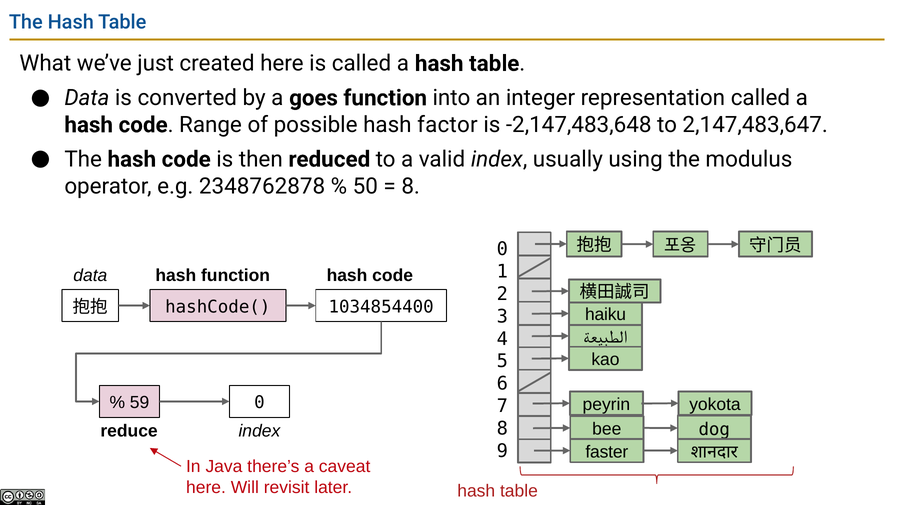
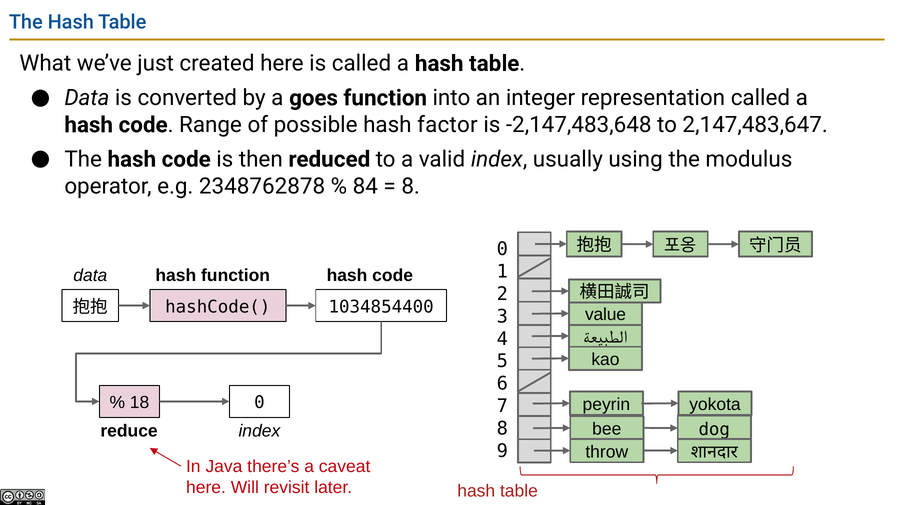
50: 50 -> 84
haiku: haiku -> value
59: 59 -> 18
faster: faster -> throw
